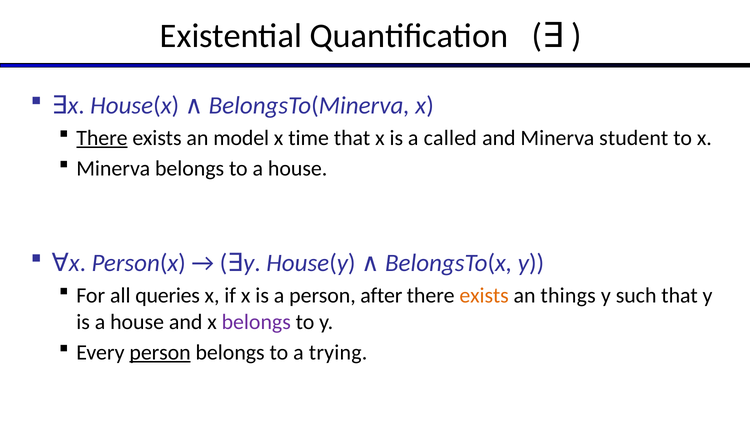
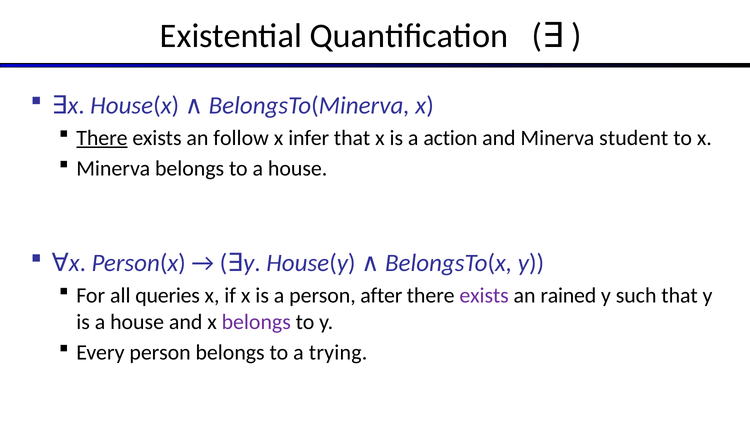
model: model -> follow
time: time -> infer
called: called -> action
exists at (484, 295) colour: orange -> purple
things: things -> rained
person at (160, 352) underline: present -> none
